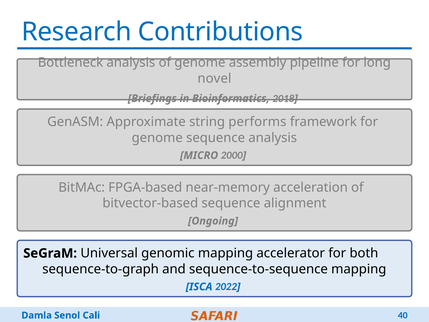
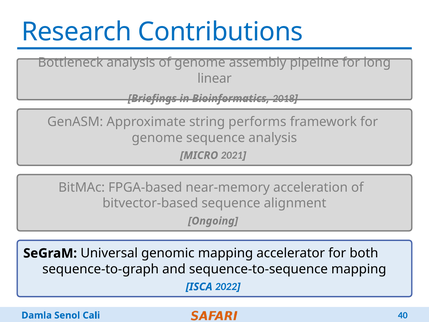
novel: novel -> linear
2000: 2000 -> 2021
